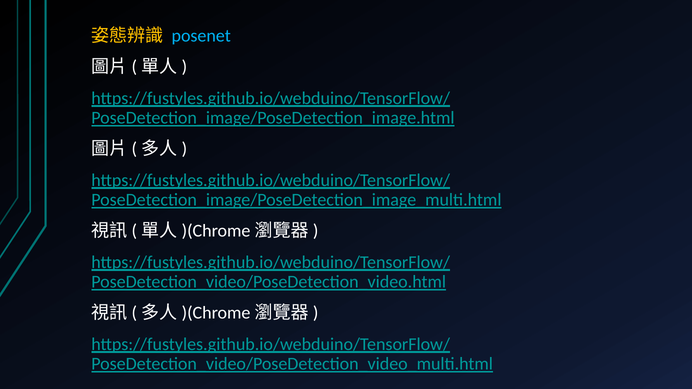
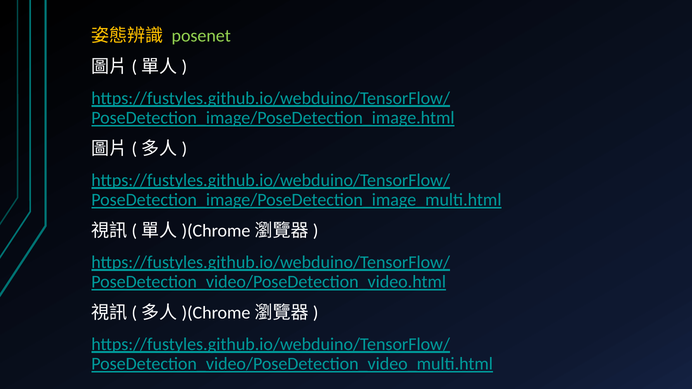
posenet colour: light blue -> light green
